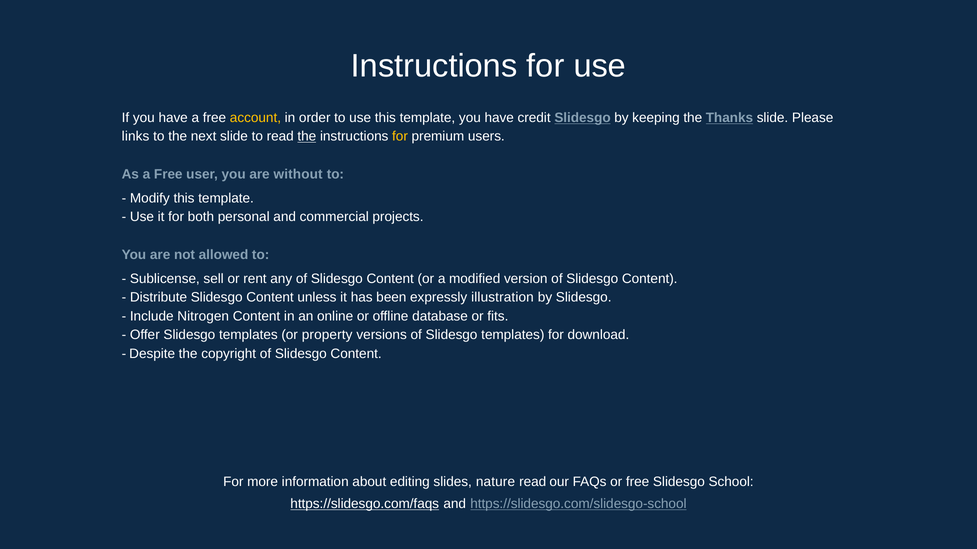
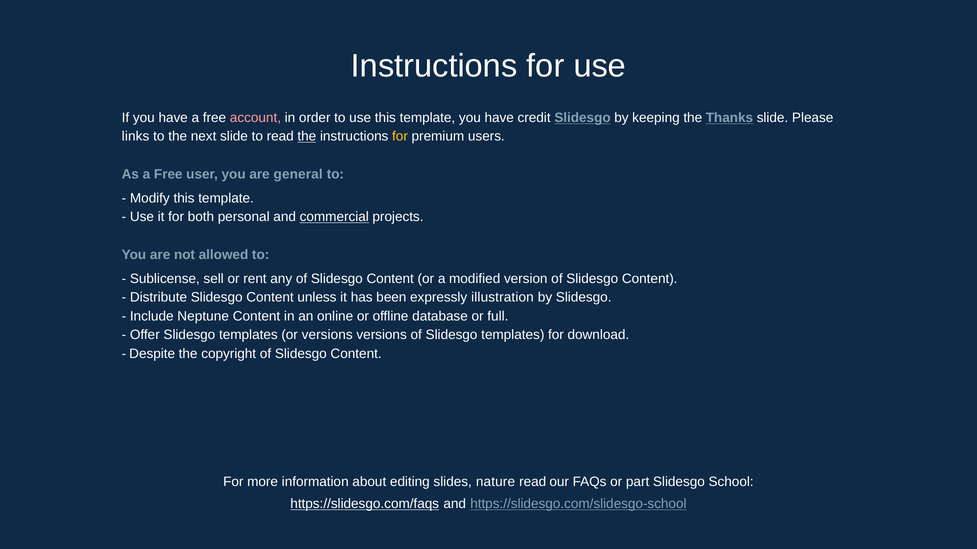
account colour: yellow -> pink
without: without -> general
commercial underline: none -> present
Nitrogen: Nitrogen -> Neptune
fits: fits -> full
or property: property -> versions
or free: free -> part
